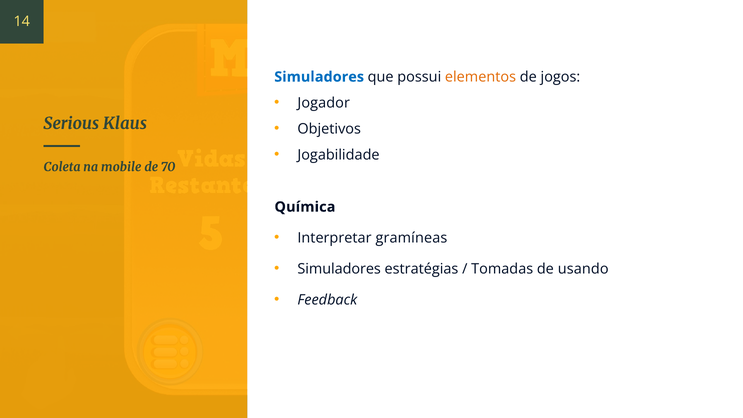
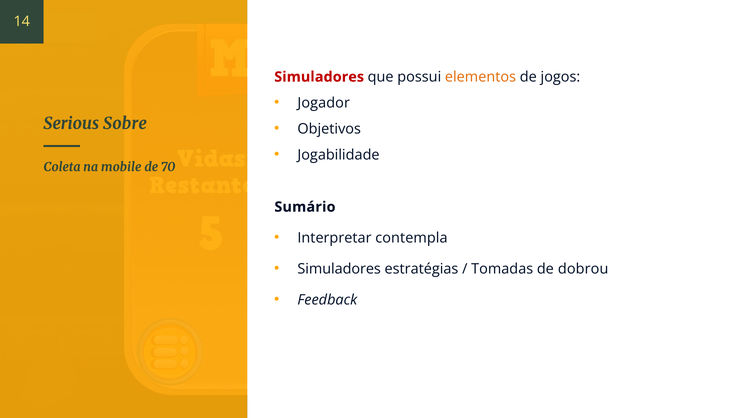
Simuladores at (319, 77) colour: blue -> red
Klaus: Klaus -> Sobre
Química: Química -> Sumário
gramíneas: gramíneas -> contempla
usando: usando -> dobrou
